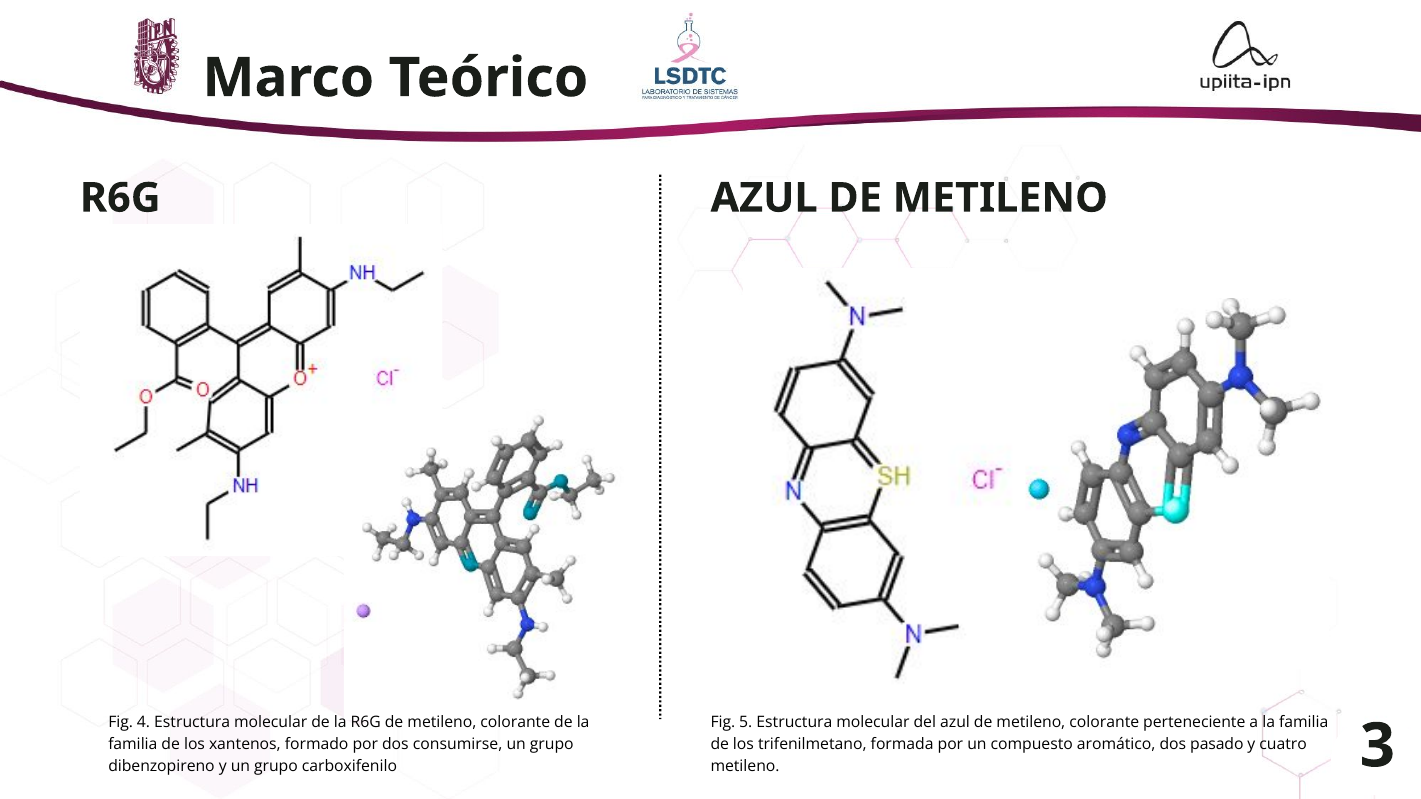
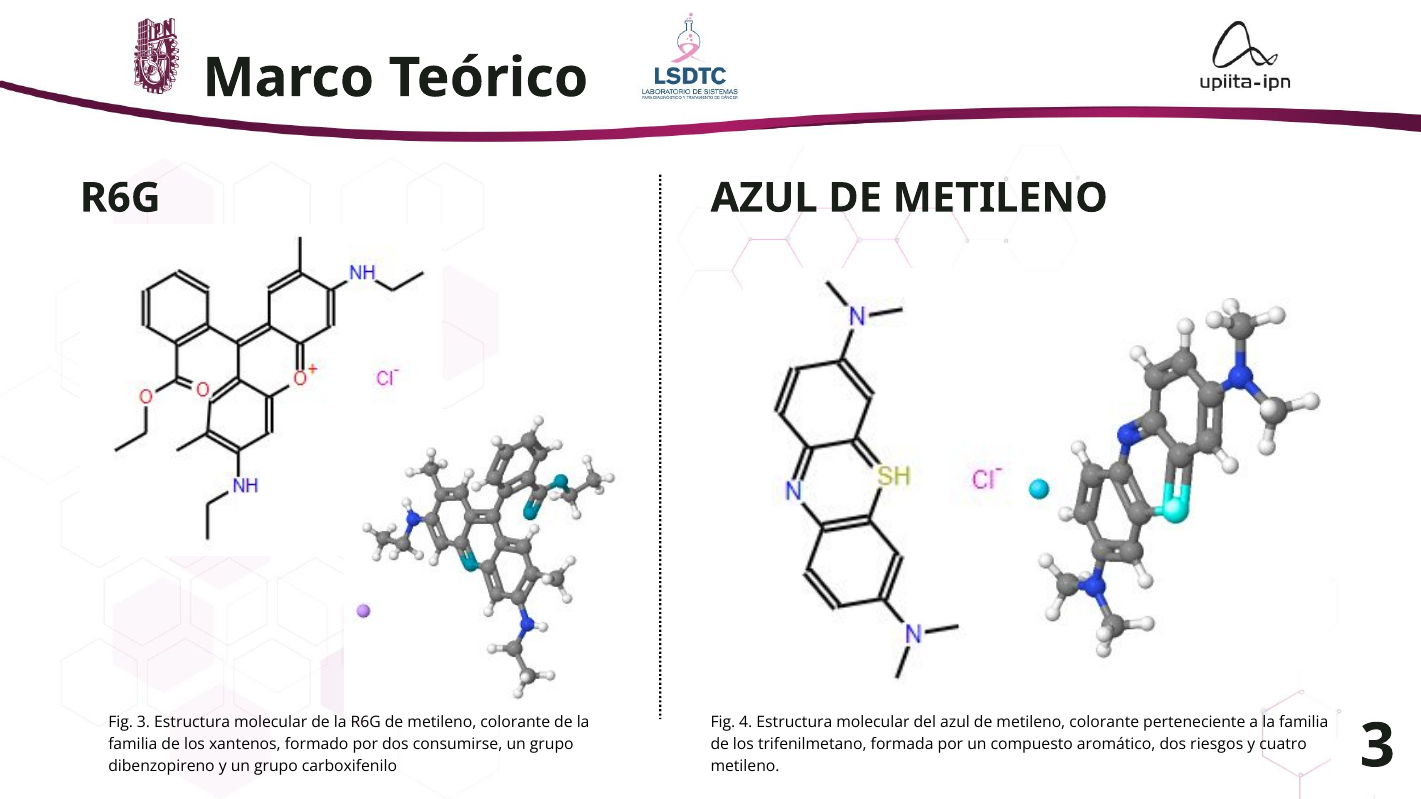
Fig 4: 4 -> 3
5: 5 -> 4
pasado: pasado -> riesgos
